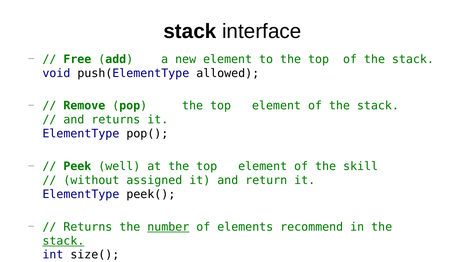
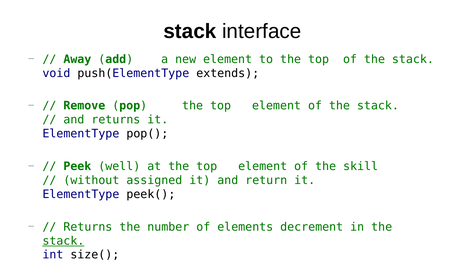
Free: Free -> Away
allowed: allowed -> extends
number underline: present -> none
recommend: recommend -> decrement
